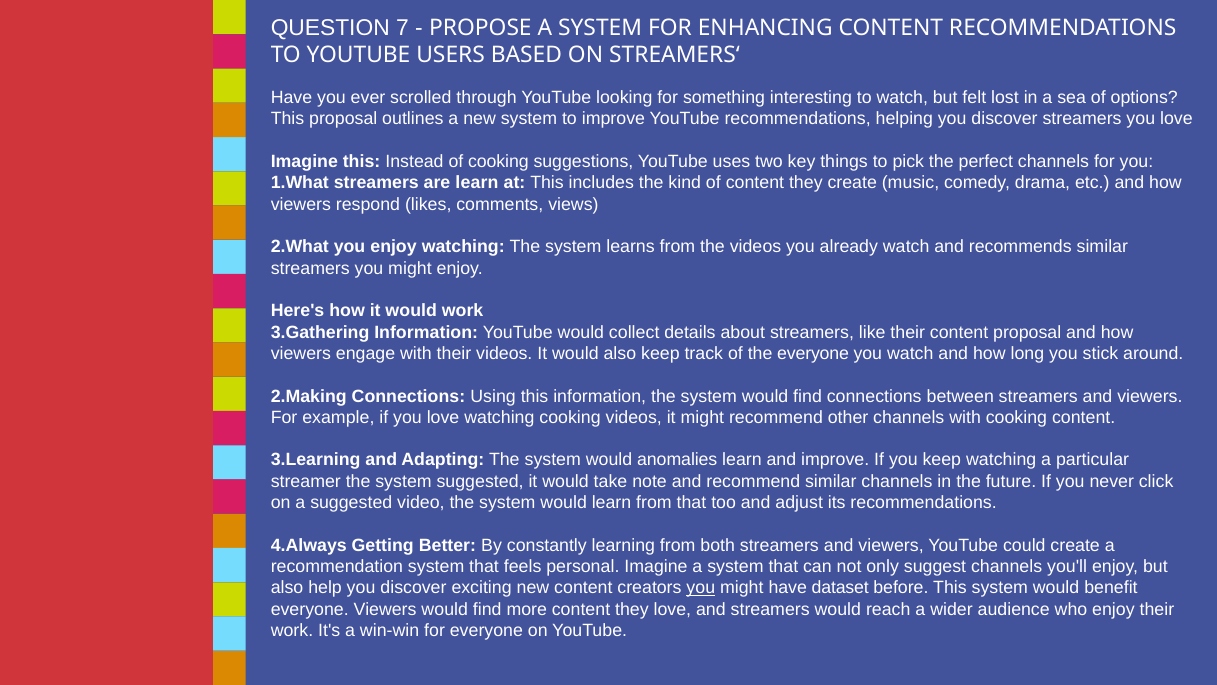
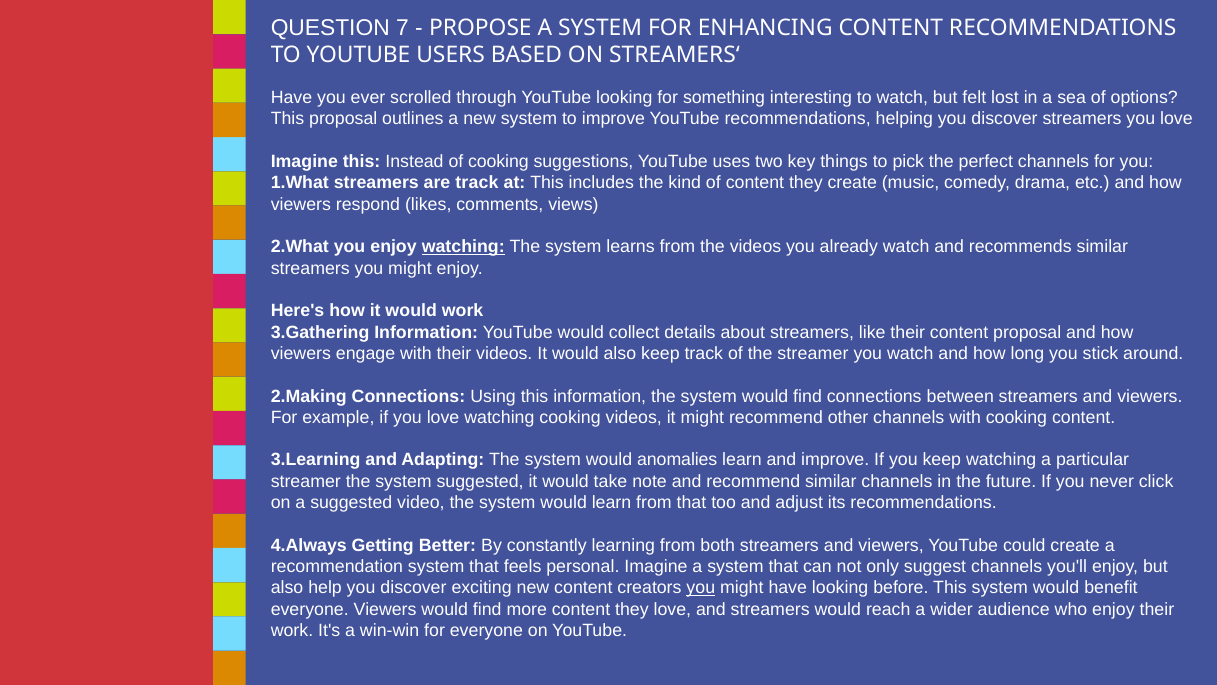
are learn: learn -> track
watching at (463, 247) underline: none -> present
the everyone: everyone -> streamer
have dataset: dataset -> looking
